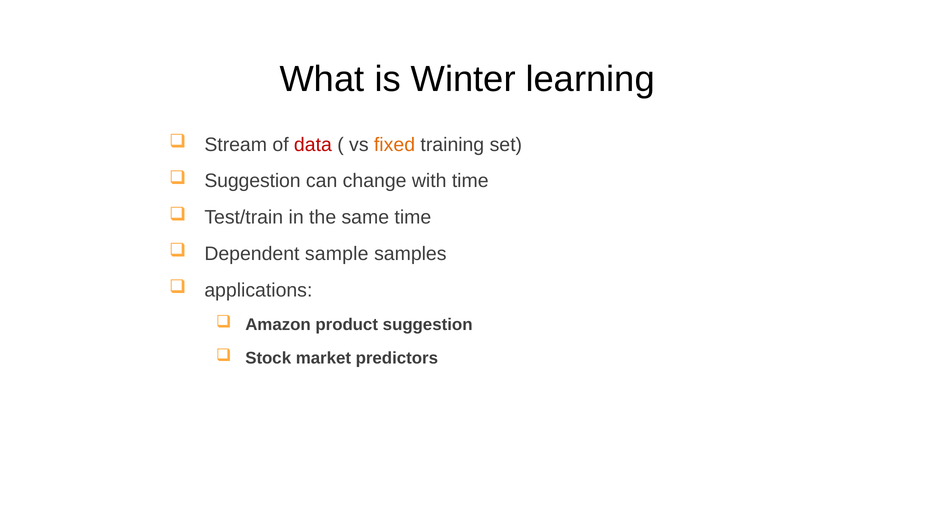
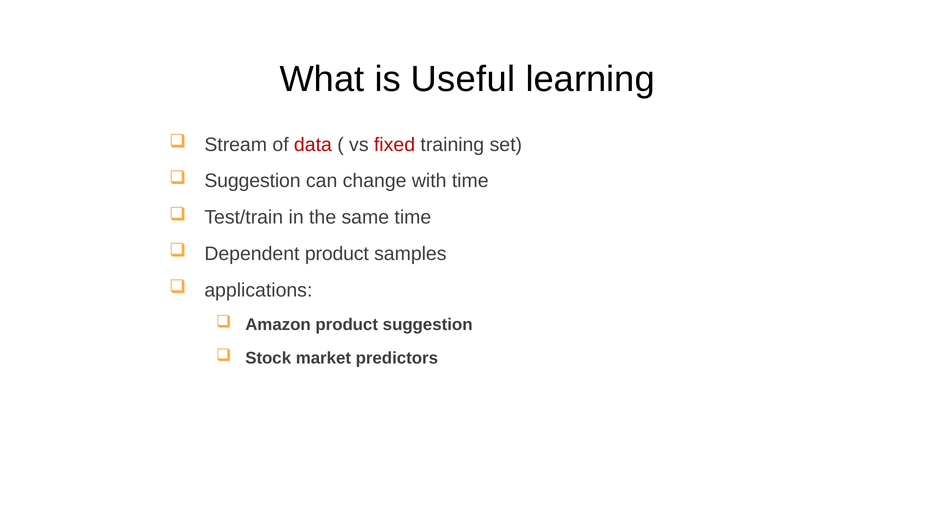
Winter: Winter -> Useful
fixed colour: orange -> red
Dependent sample: sample -> product
